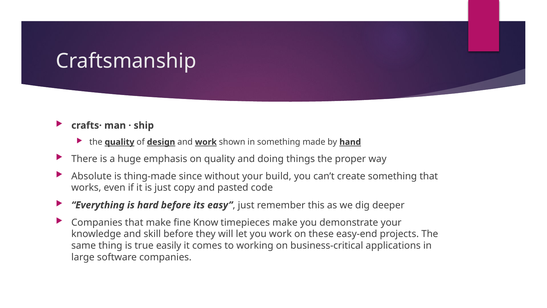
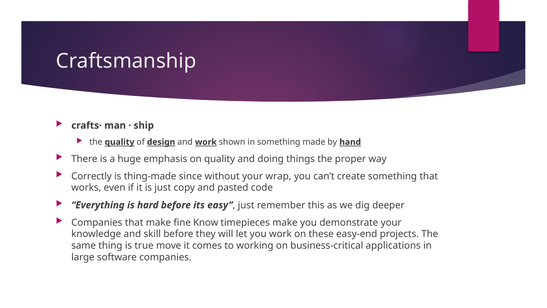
Absolute: Absolute -> Correctly
build: build -> wrap
easily: easily -> move
